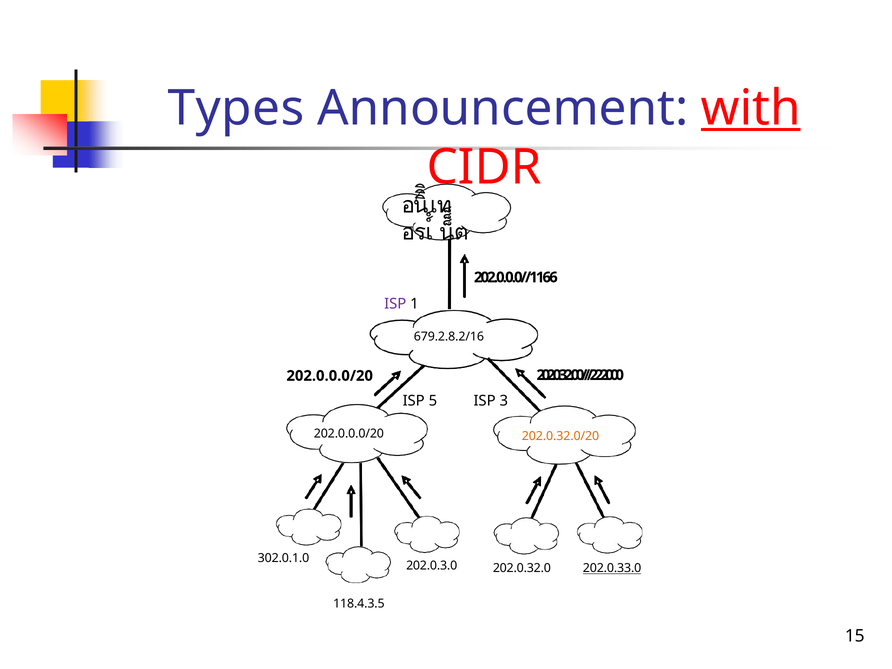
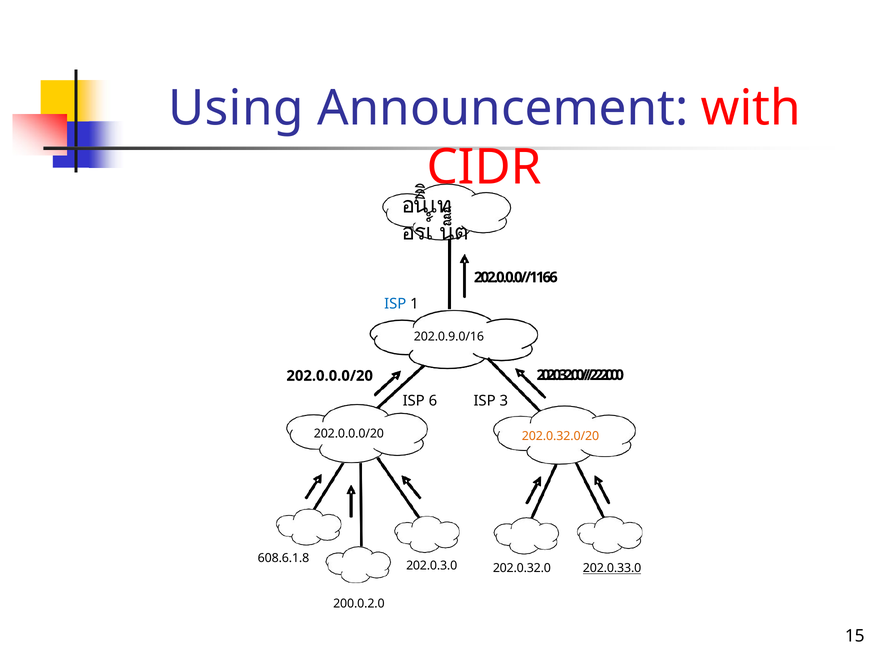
Types: Types -> Using
with underline: present -> none
ISP at (395, 304) colour: purple -> blue
679.2.8.2/16: 679.2.8.2/16 -> 202.0.9.0/16
5: 5 -> 6
302.0.1.0: 302.0.1.0 -> 608.6.1.8
118.4.3.5: 118.4.3.5 -> 200.0.2.0
